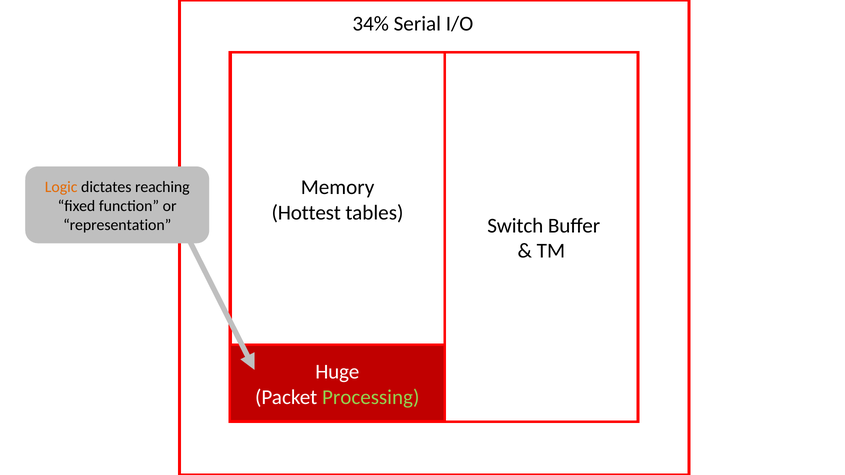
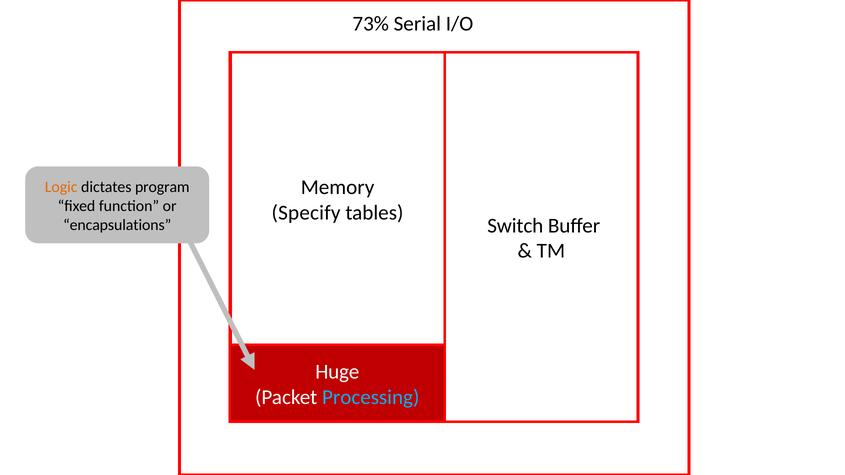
34%: 34% -> 73%
reaching: reaching -> program
Hottest: Hottest -> Specify
representation: representation -> encapsulations
Processing at (371, 398) colour: light green -> light blue
